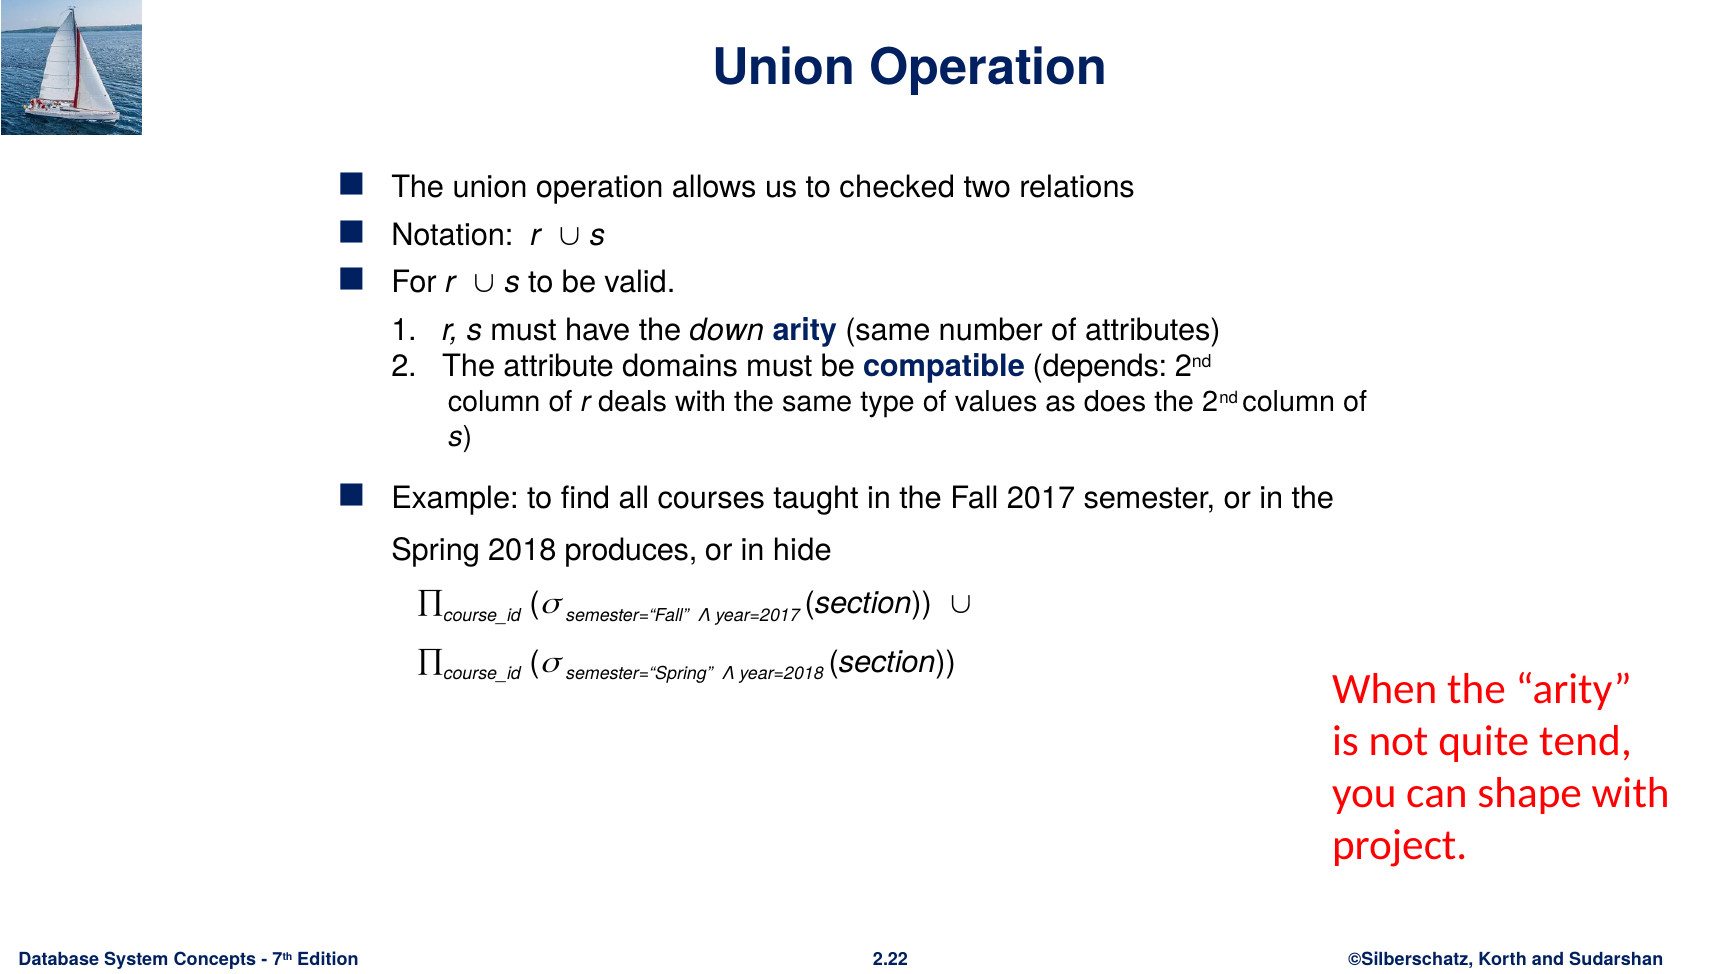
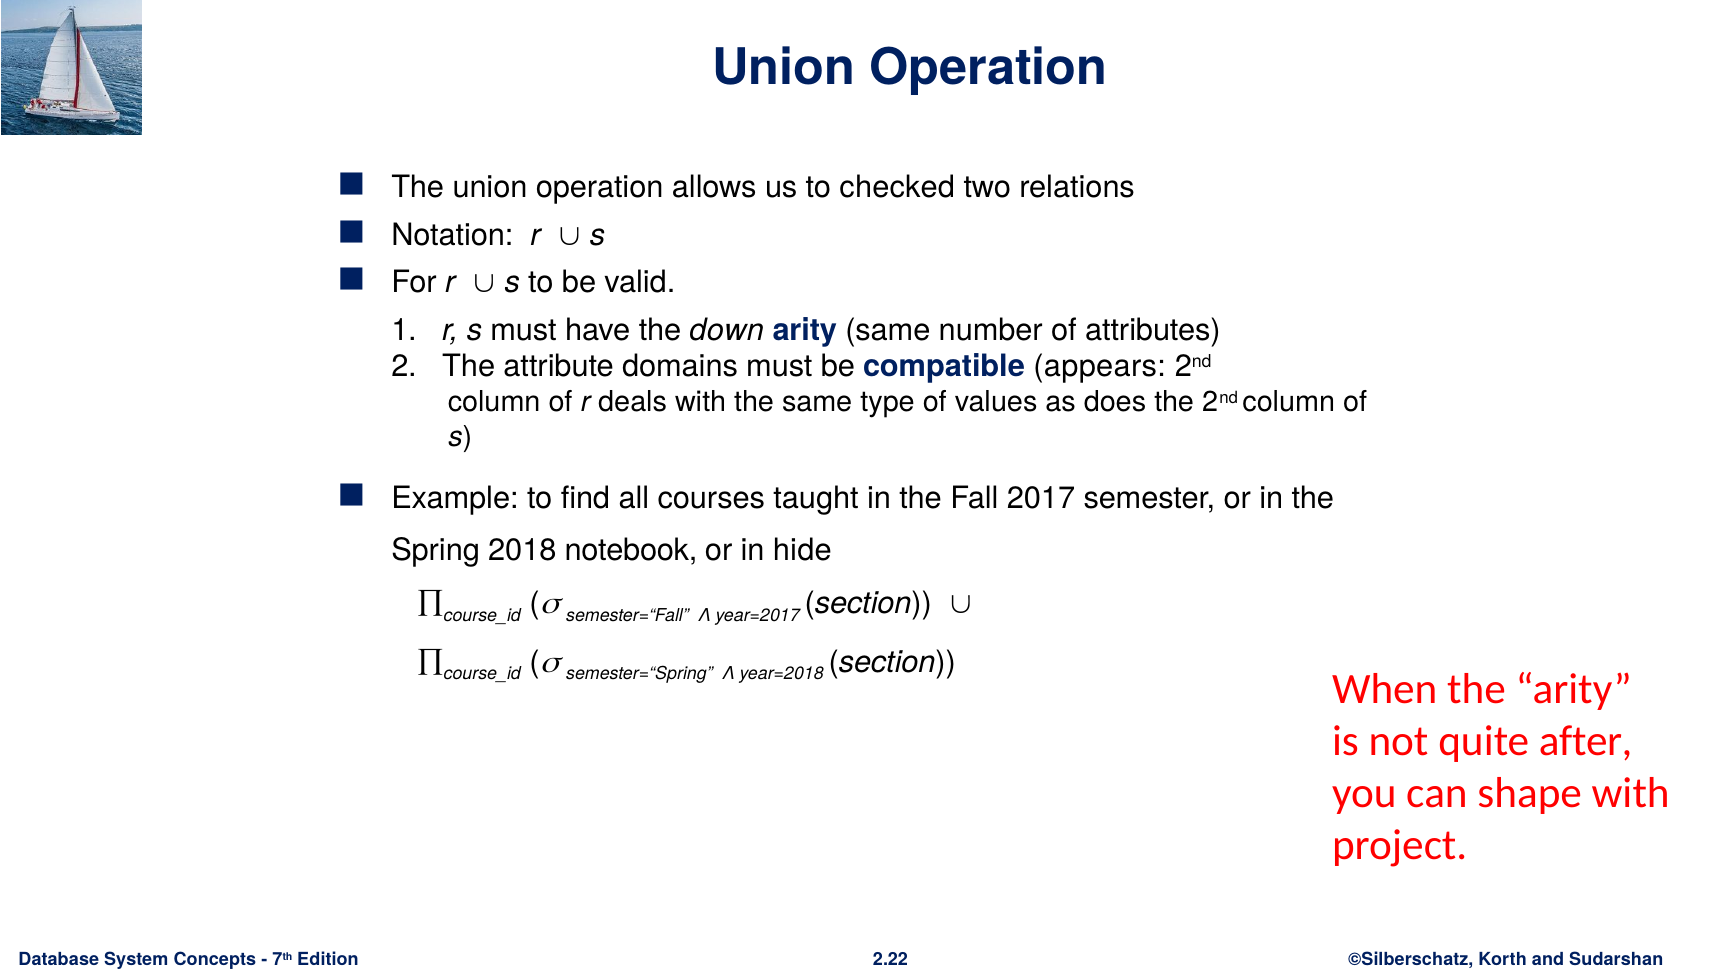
depends: depends -> appears
produces: produces -> notebook
tend: tend -> after
